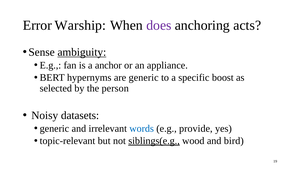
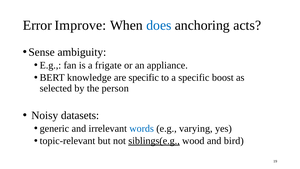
Warship: Warship -> Improve
does colour: purple -> blue
ambiguity underline: present -> none
anchor: anchor -> frigate
hypernyms: hypernyms -> knowledge
are generic: generic -> specific
provide: provide -> varying
